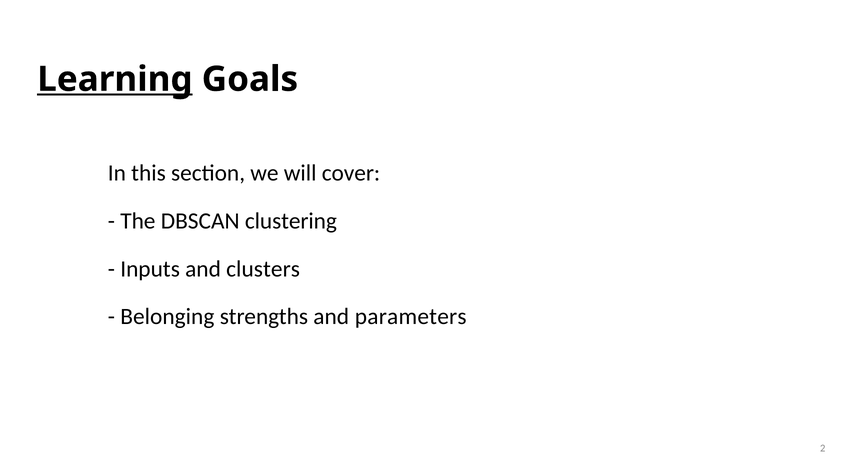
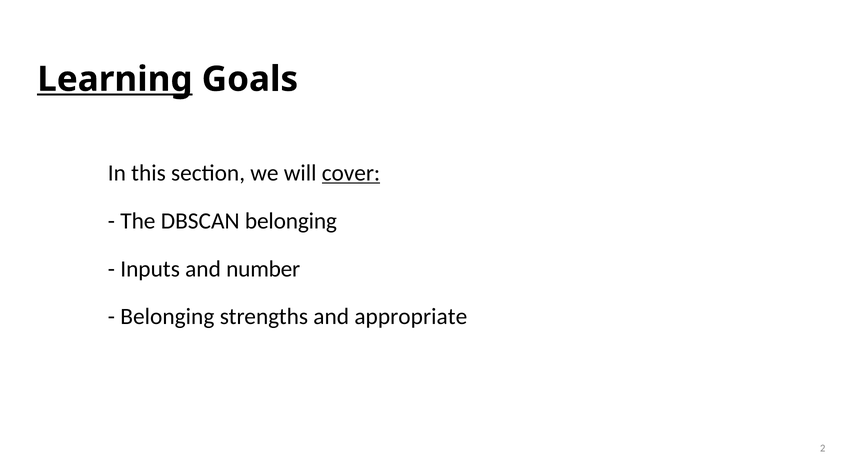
cover underline: none -> present
DBSCAN clustering: clustering -> belonging
clusters: clusters -> number
parameters: parameters -> appropriate
